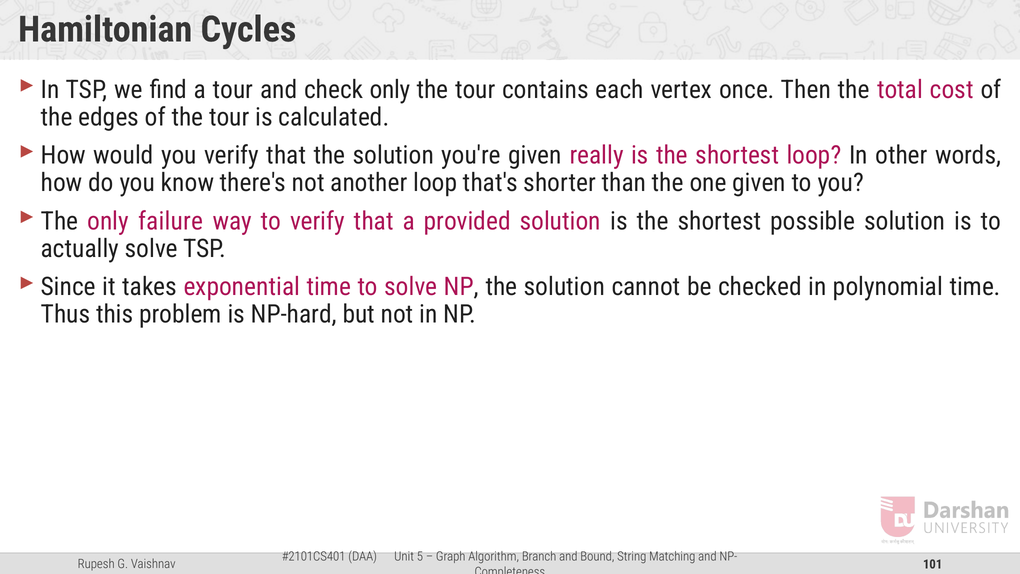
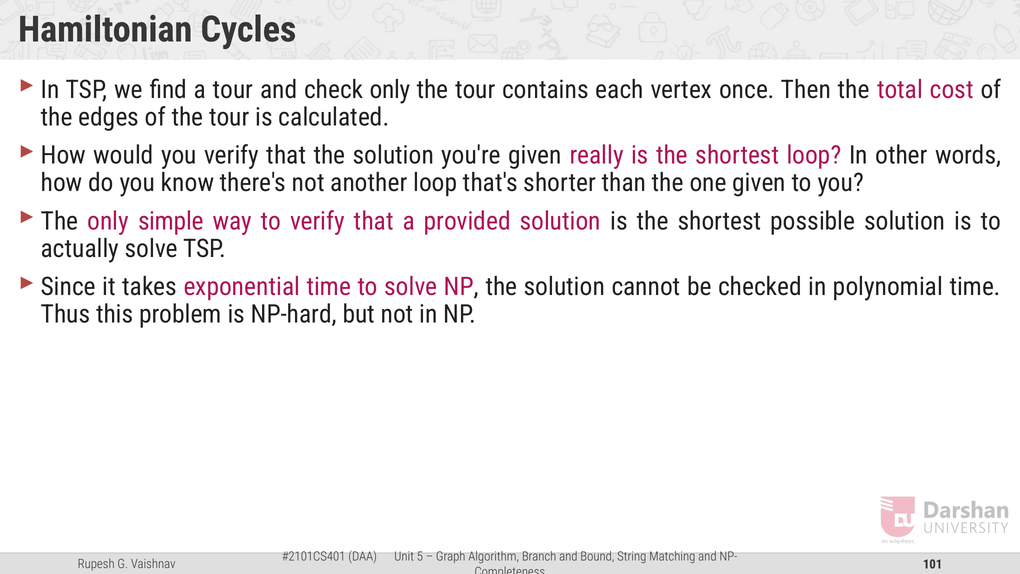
failure: failure -> simple
